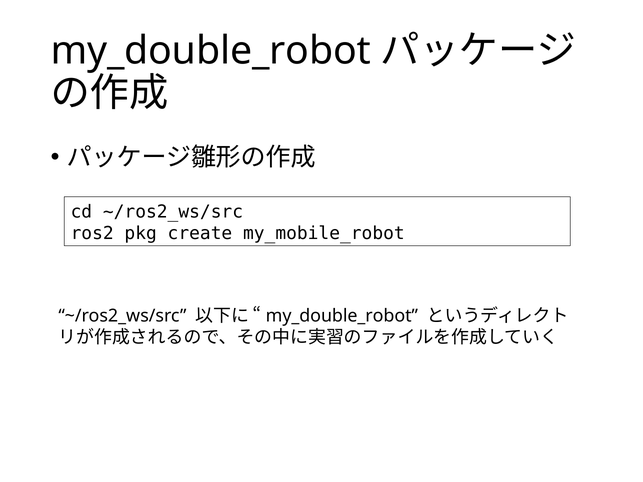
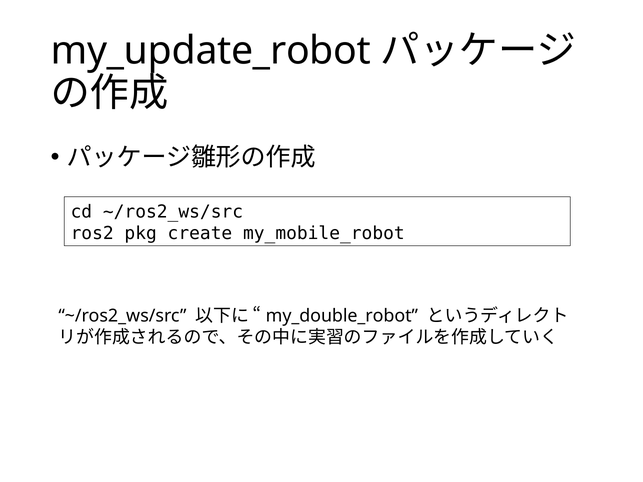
my_double_robot at (211, 51): my_double_robot -> my_update_robot
